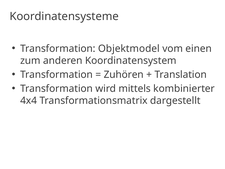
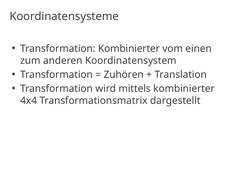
Transformation Objektmodel: Objektmodel -> Kombinierter
